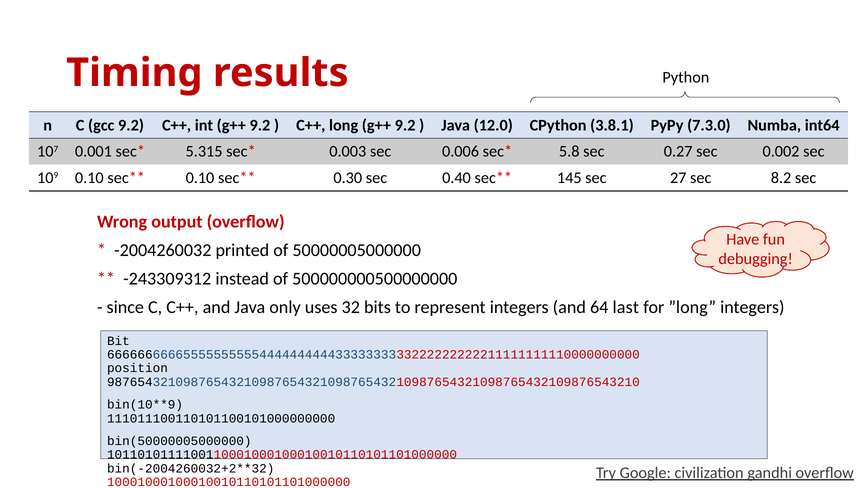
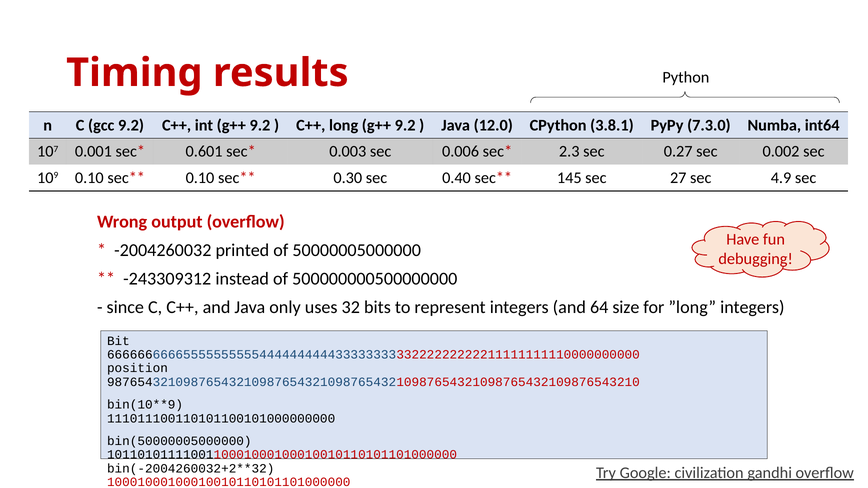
5.315: 5.315 -> 0.601
5.8: 5.8 -> 2.3
8.2: 8.2 -> 4.9
last: last -> size
